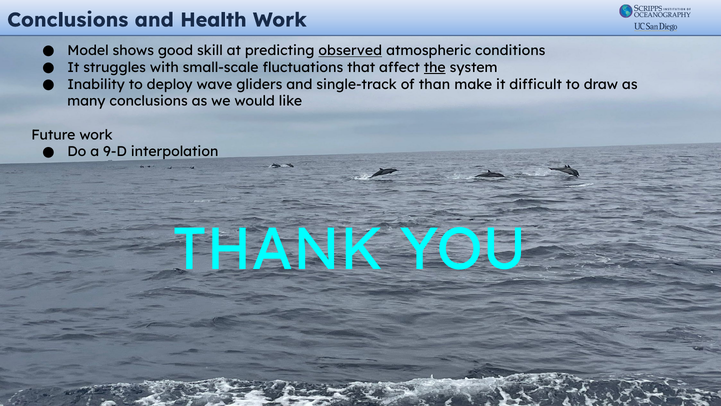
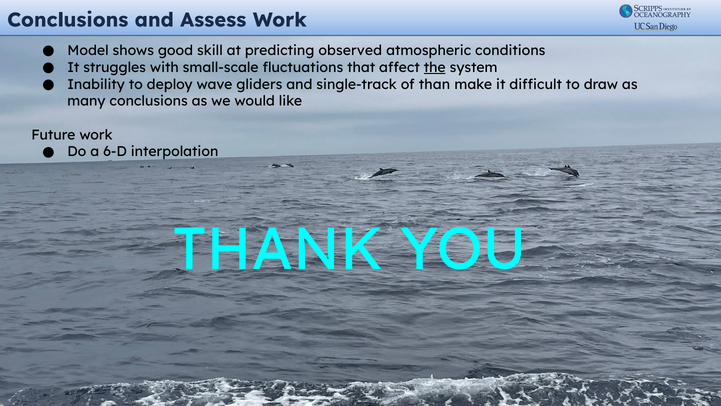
Health: Health -> Assess
observed underline: present -> none
9-D: 9-D -> 6-D
